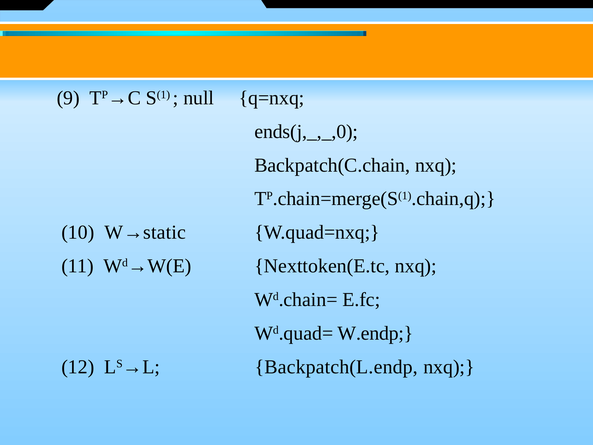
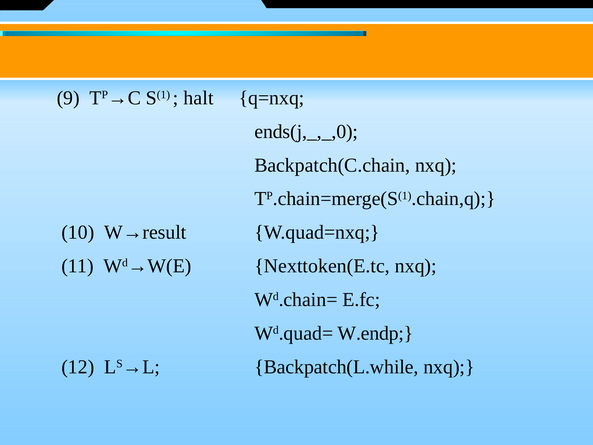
null: null -> halt
W→static: W→static -> W→result
Backpatch(L.endp: Backpatch(L.endp -> Backpatch(L.while
